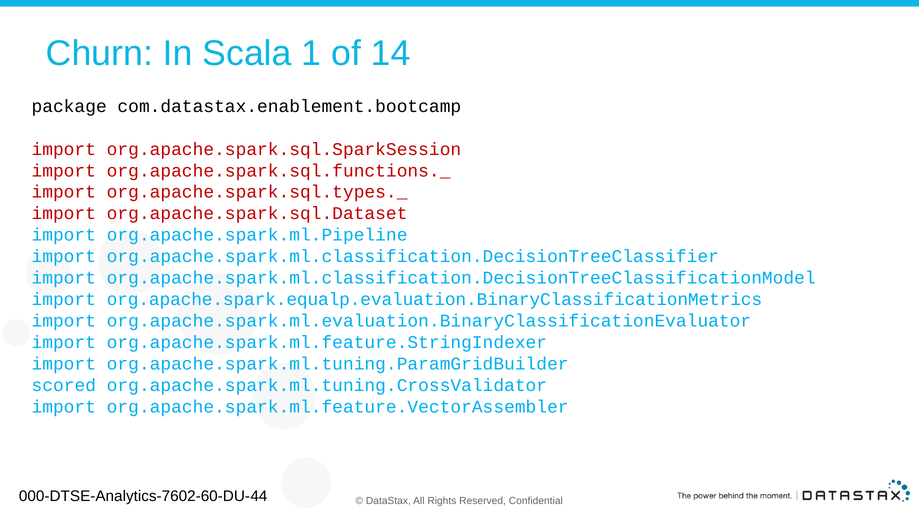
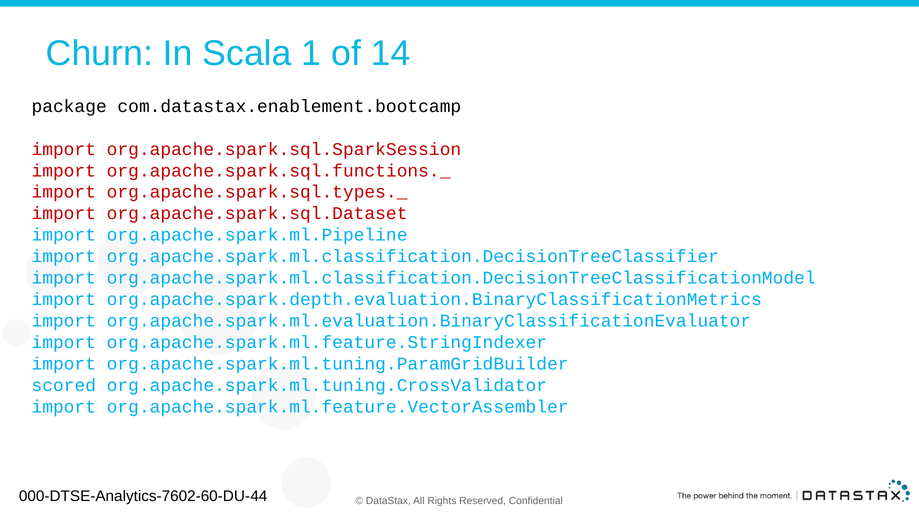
org.apache.spark.equalp.evaluation.BinaryClassificationMetrics: org.apache.spark.equalp.evaluation.BinaryClassificationMetrics -> org.apache.spark.depth.evaluation.BinaryClassificationMetrics
